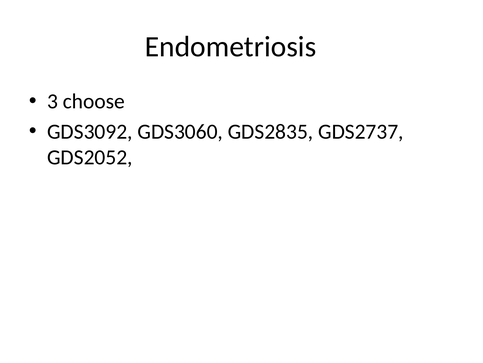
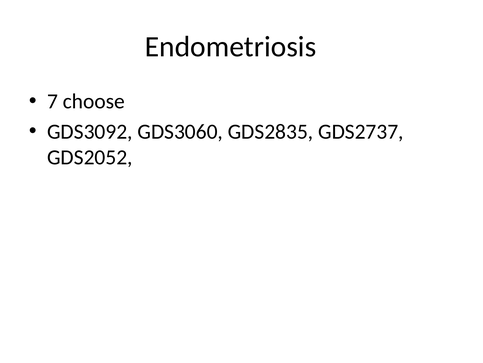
3: 3 -> 7
